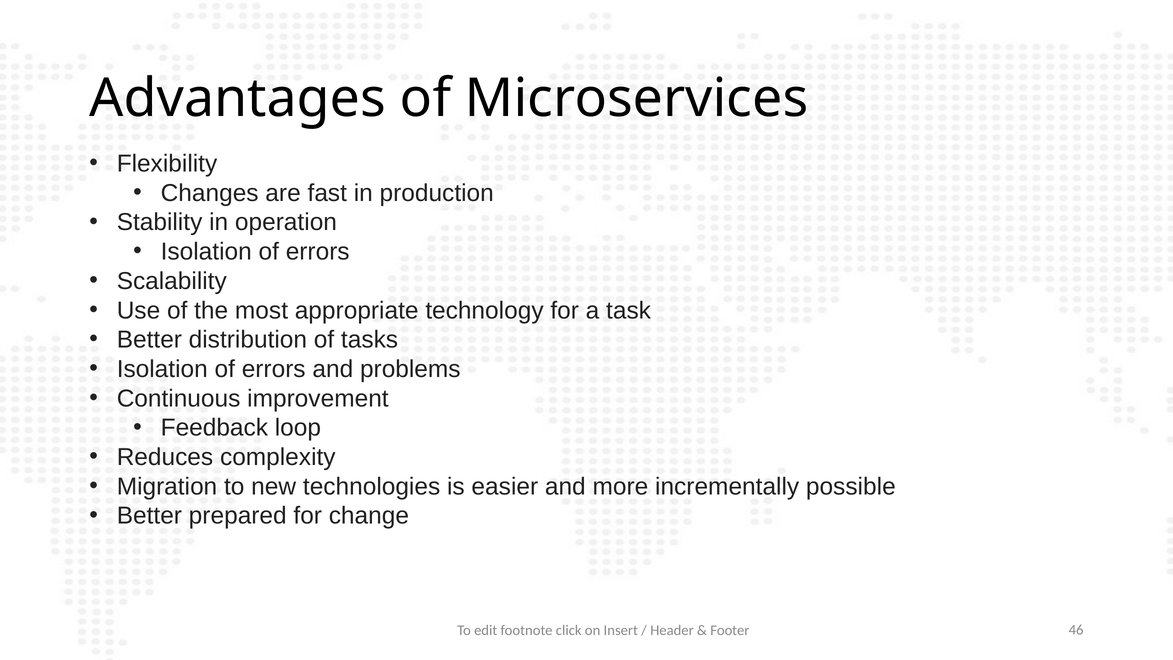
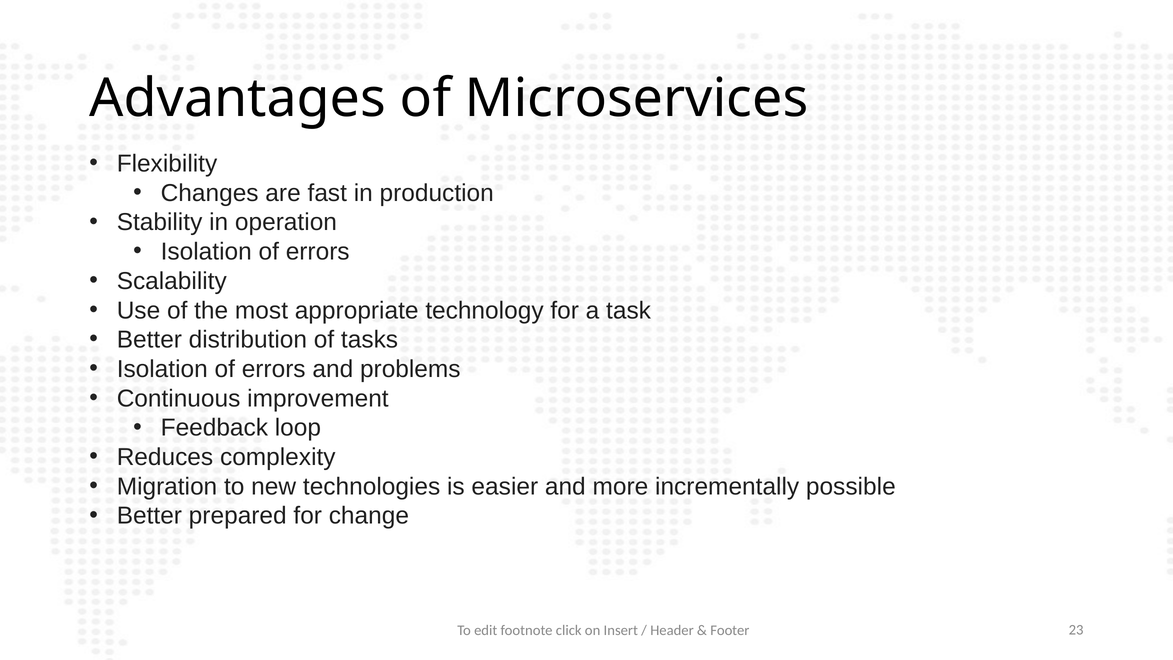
46: 46 -> 23
